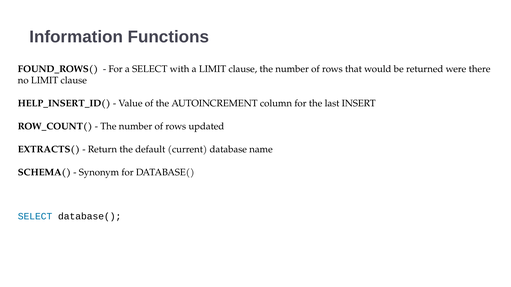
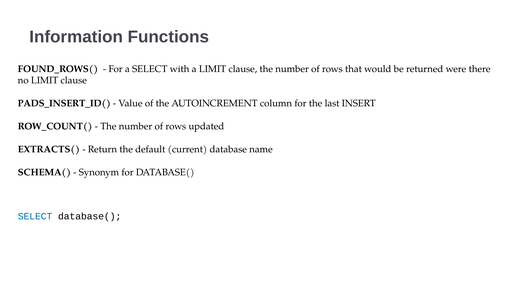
HELP_INSERT_ID(: HELP_INSERT_ID( -> PADS_INSERT_ID(
